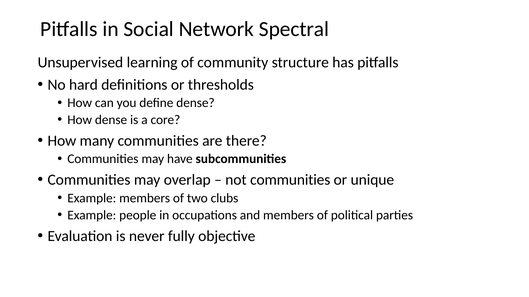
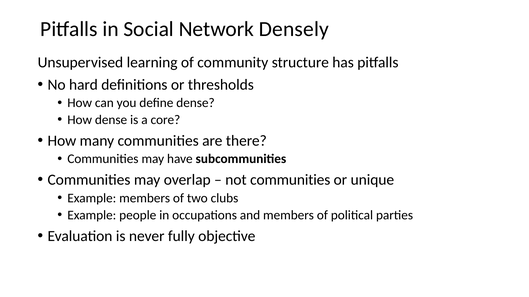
Spectral: Spectral -> Densely
